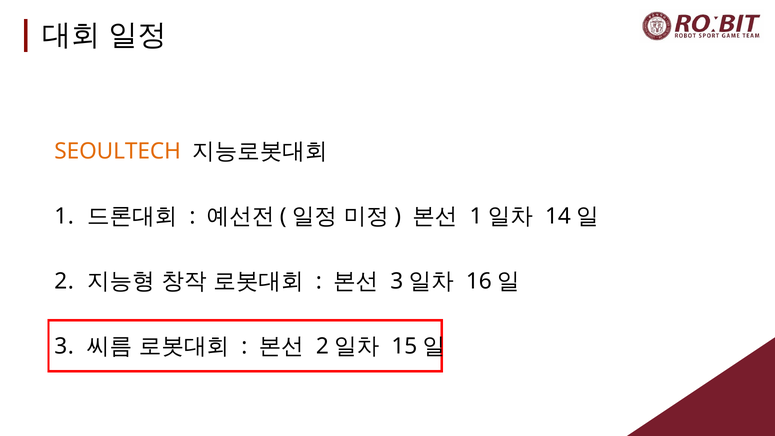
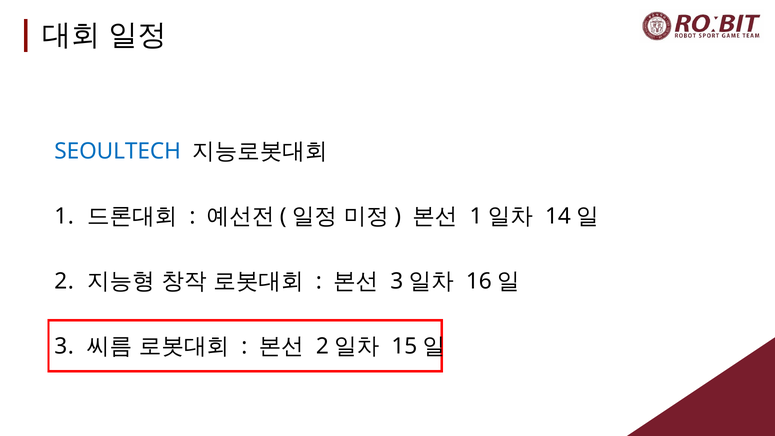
SEOULTECH colour: orange -> blue
